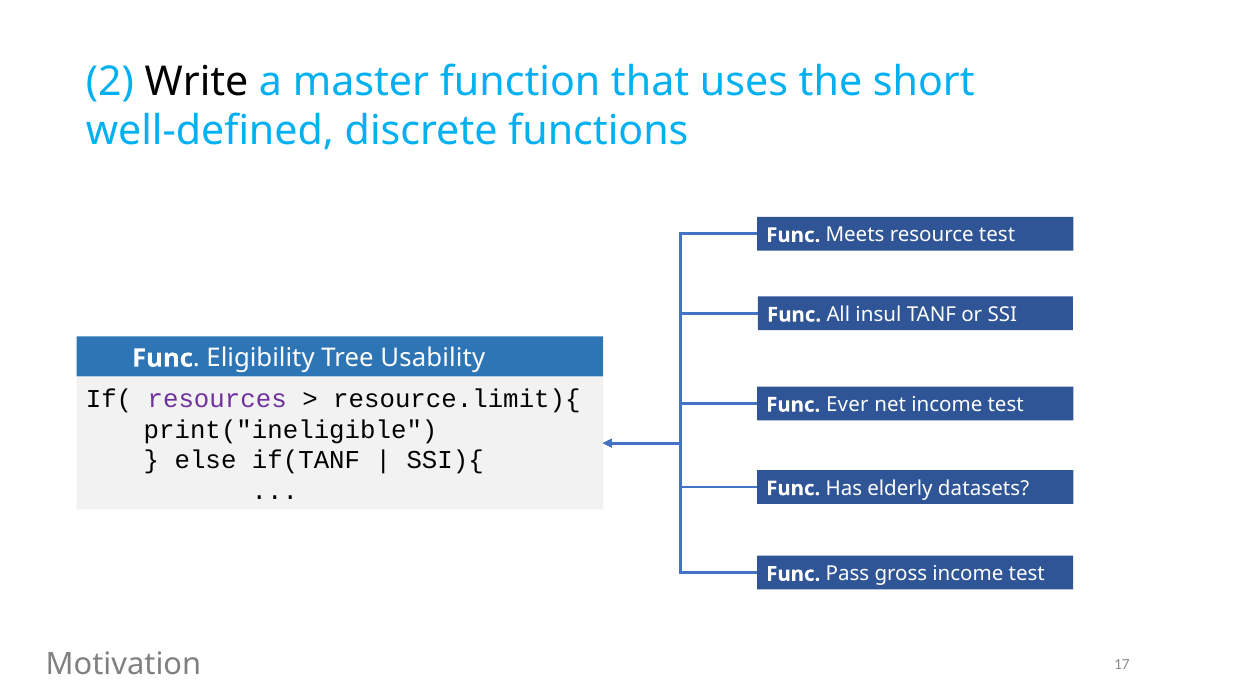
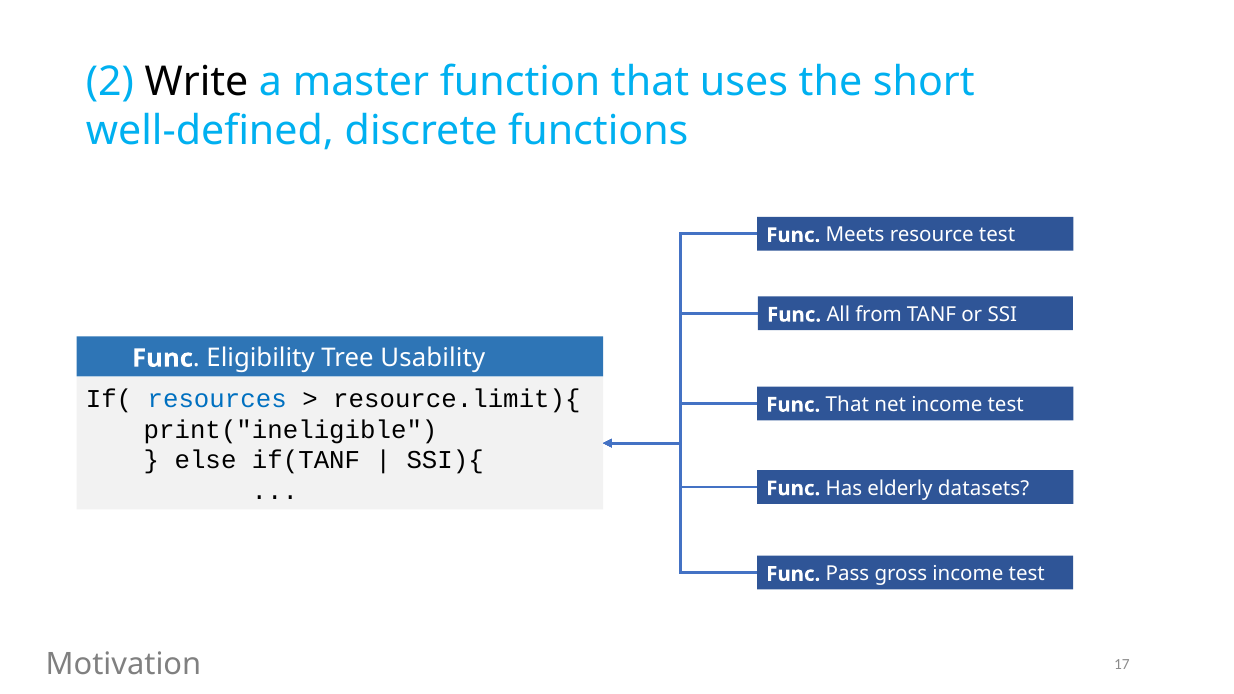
insul: insul -> from
resources colour: purple -> blue
Func Ever: Ever -> That
